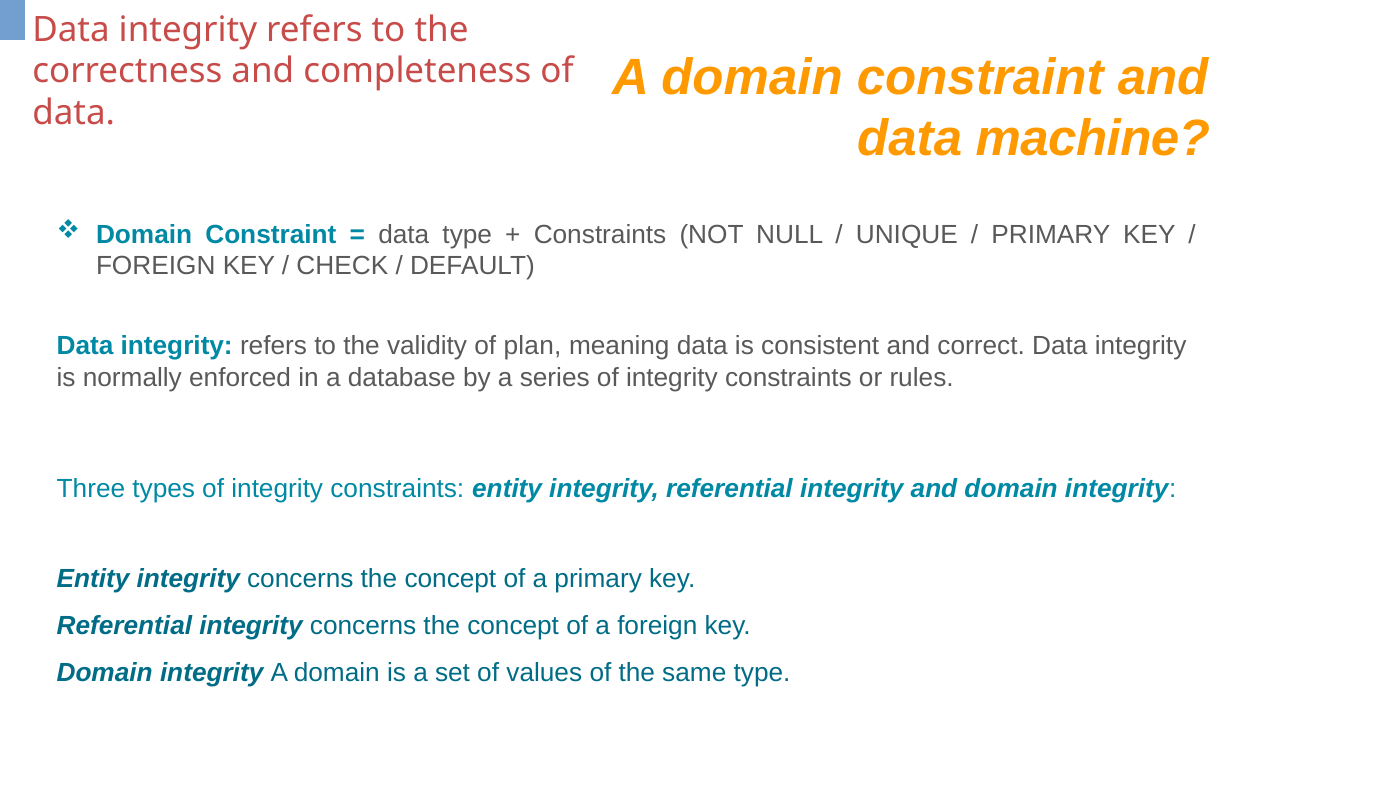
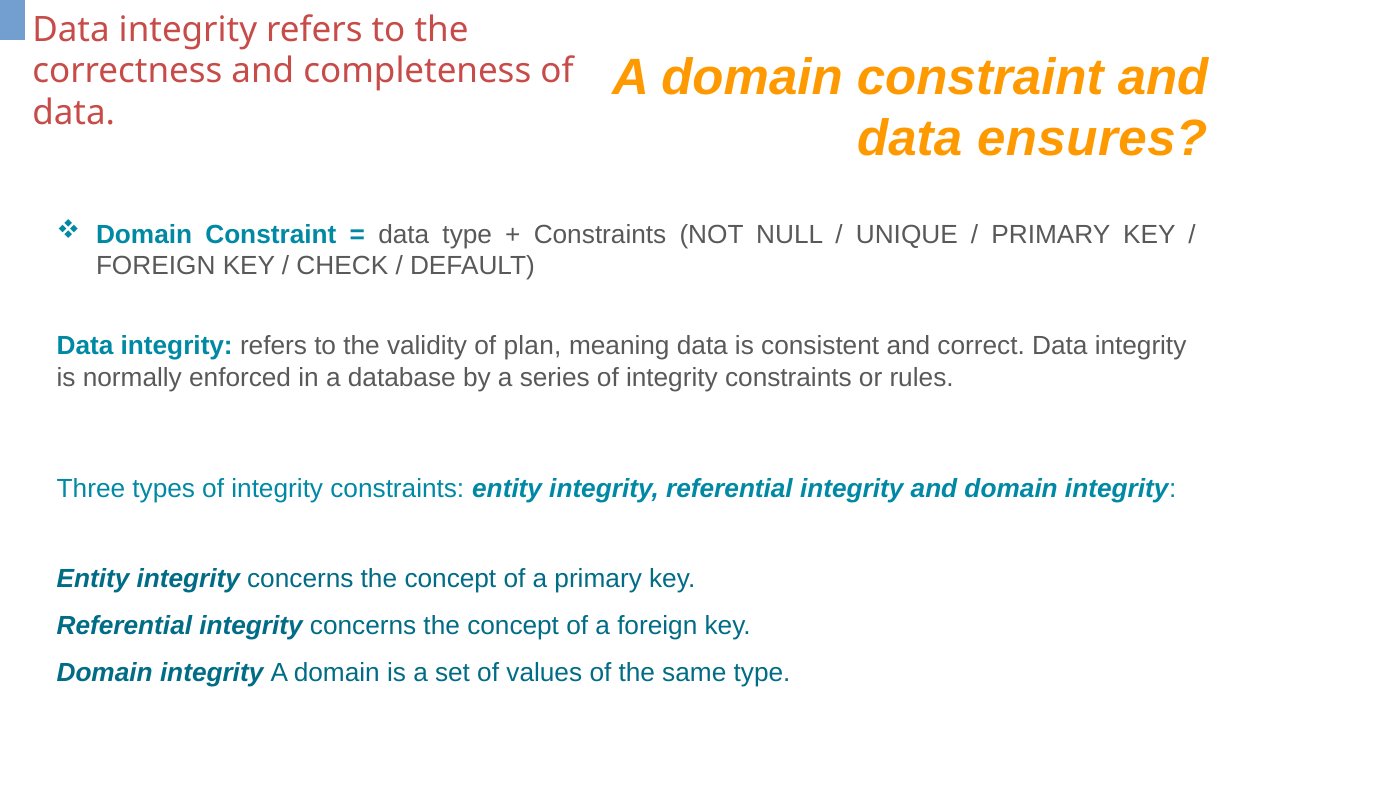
machine: machine -> ensures
